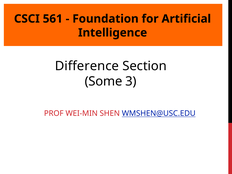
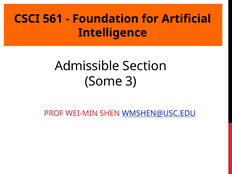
Difference: Difference -> Admissible
